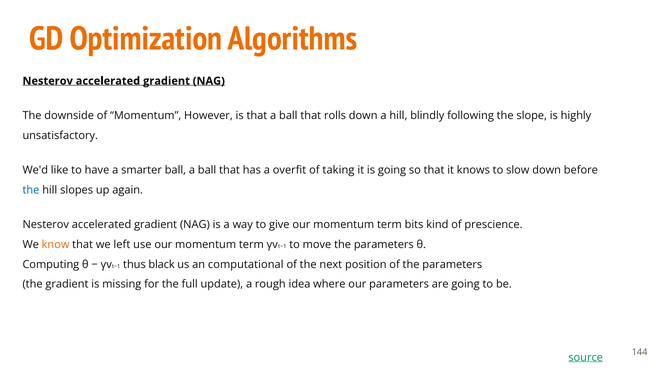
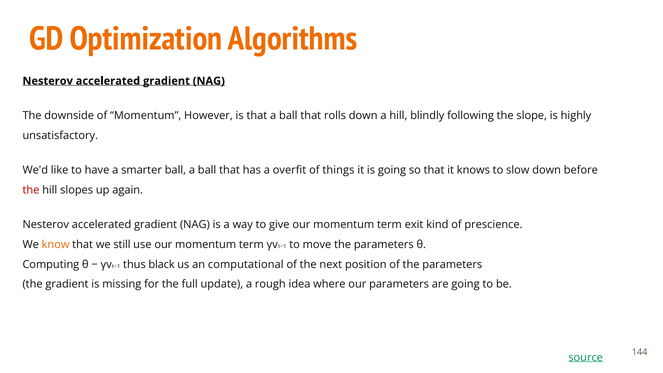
taking: taking -> things
the at (31, 190) colour: blue -> red
bits: bits -> exit
left: left -> still
